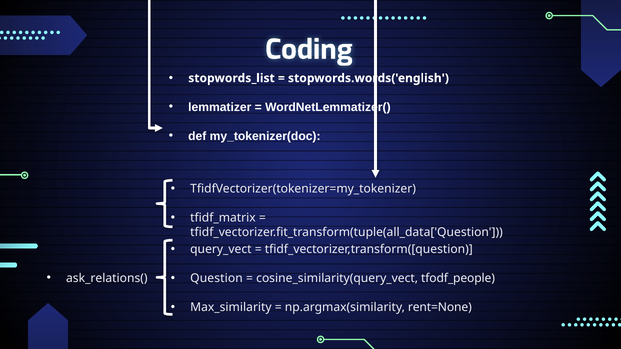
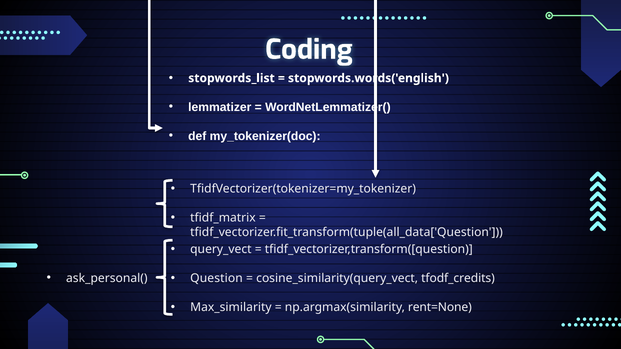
ask_relations(: ask_relations( -> ask_personal(
tfodf_people: tfodf_people -> tfodf_credits
